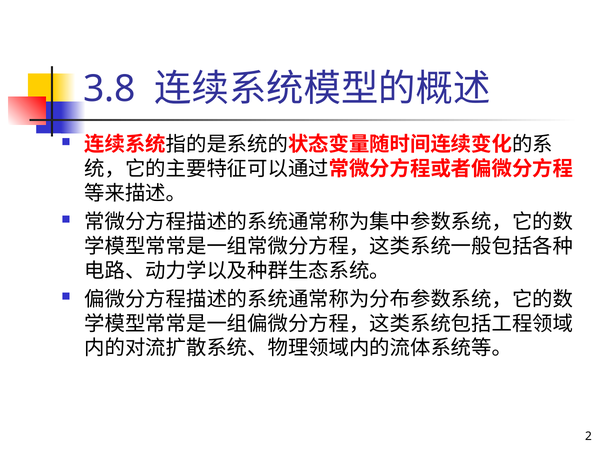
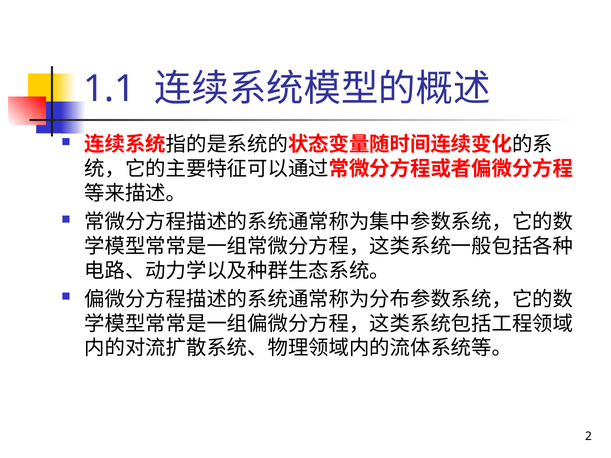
3.8: 3.8 -> 1.1
